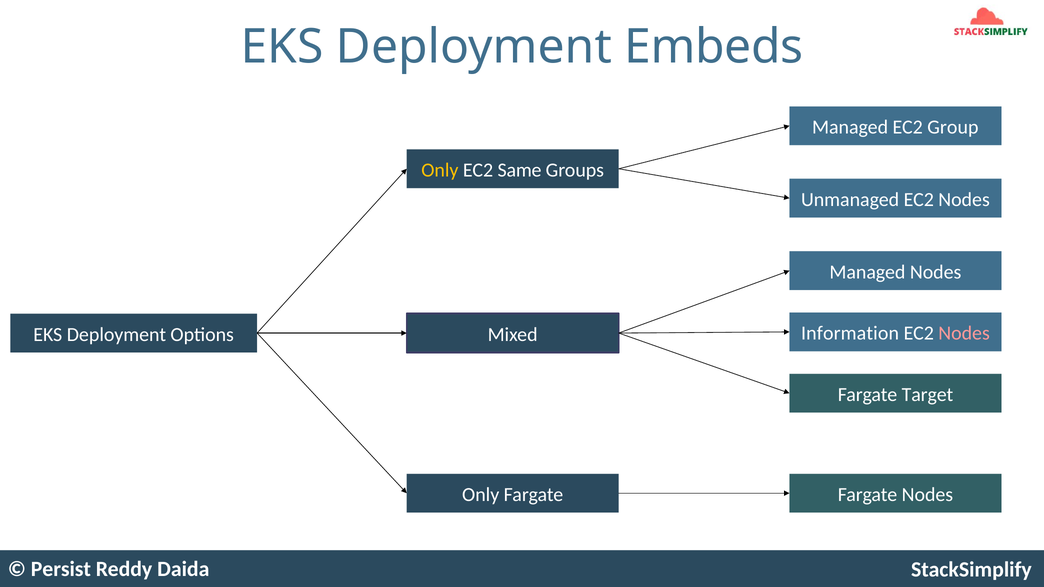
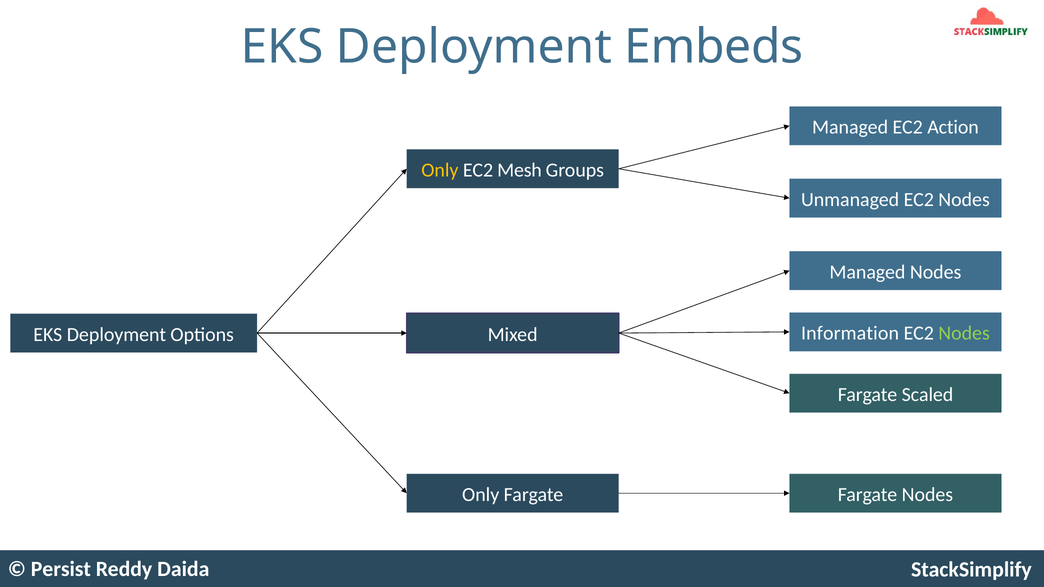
Group: Group -> Action
Same: Same -> Mesh
Nodes at (964, 333) colour: pink -> light green
Target: Target -> Scaled
